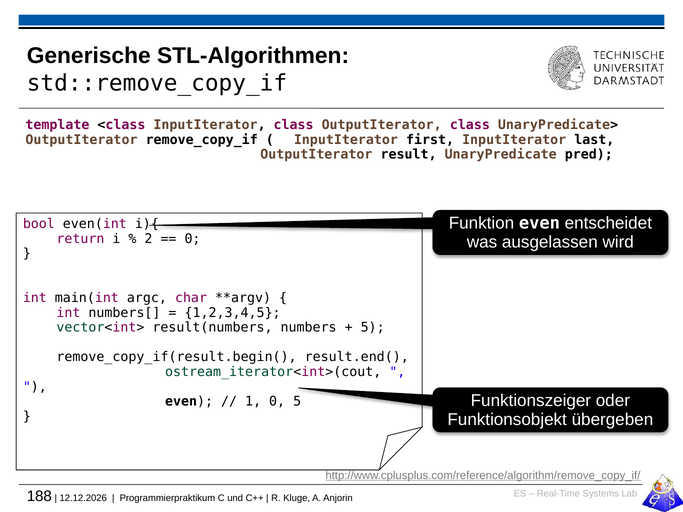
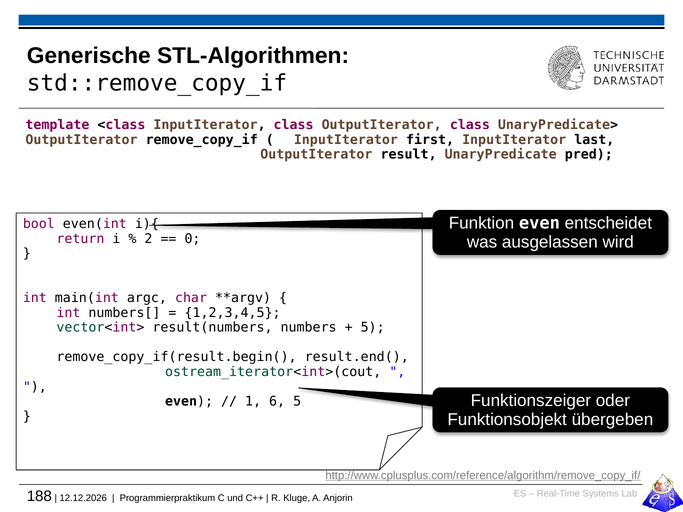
1 0: 0 -> 6
